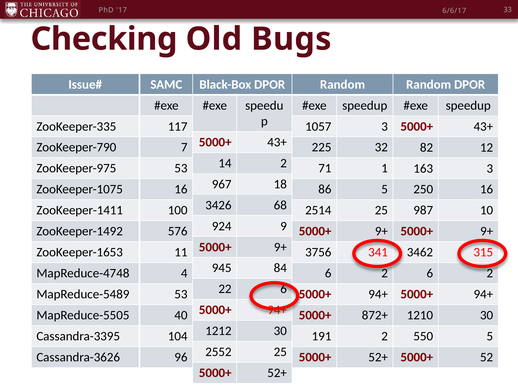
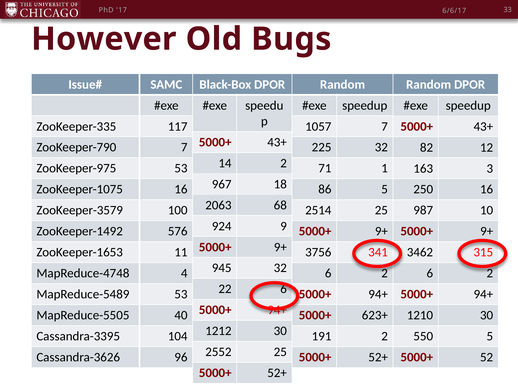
Checking: Checking -> However
1057 3: 3 -> 7
3426: 3426 -> 2063
ZooKeeper-1411: ZooKeeper-1411 -> ZooKeeper-3579
945 84: 84 -> 32
872+: 872+ -> 623+
